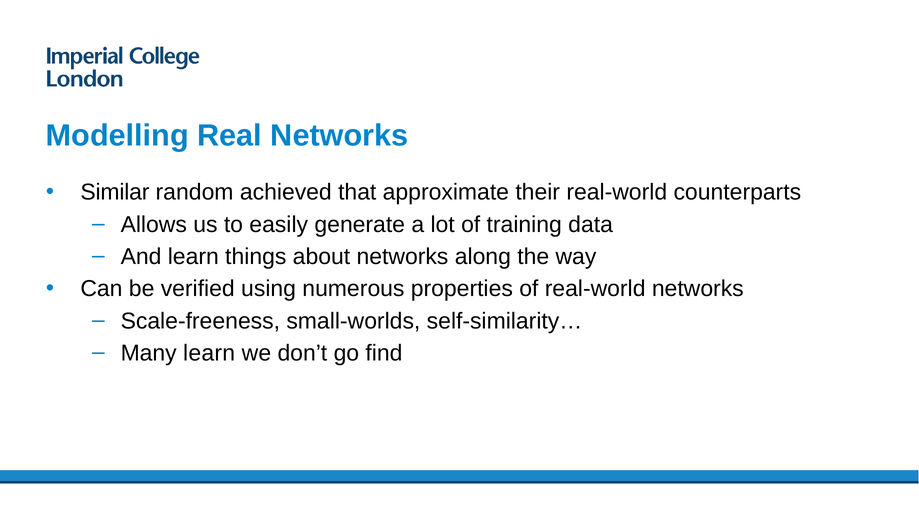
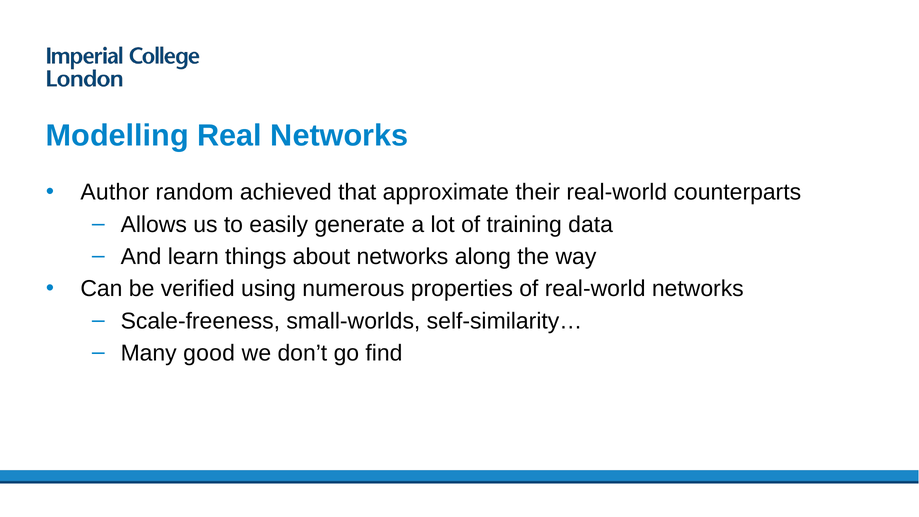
Similar: Similar -> Author
Many learn: learn -> good
